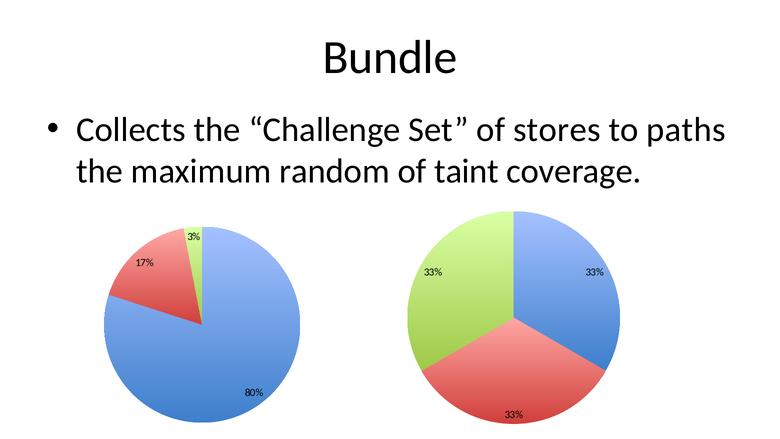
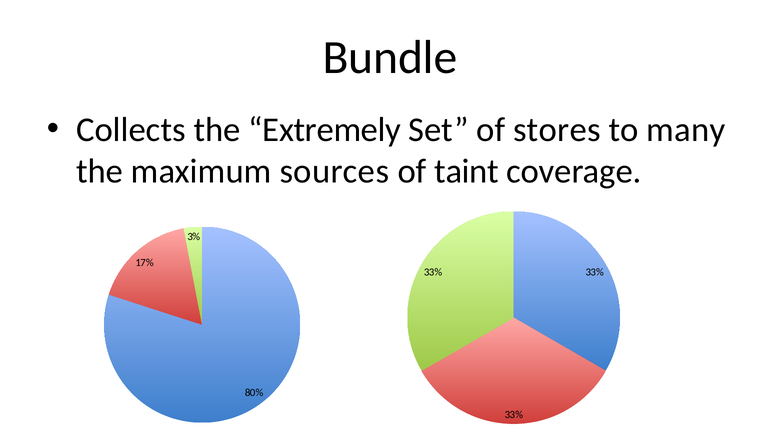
Challenge: Challenge -> Extremely
paths: paths -> many
random: random -> sources
